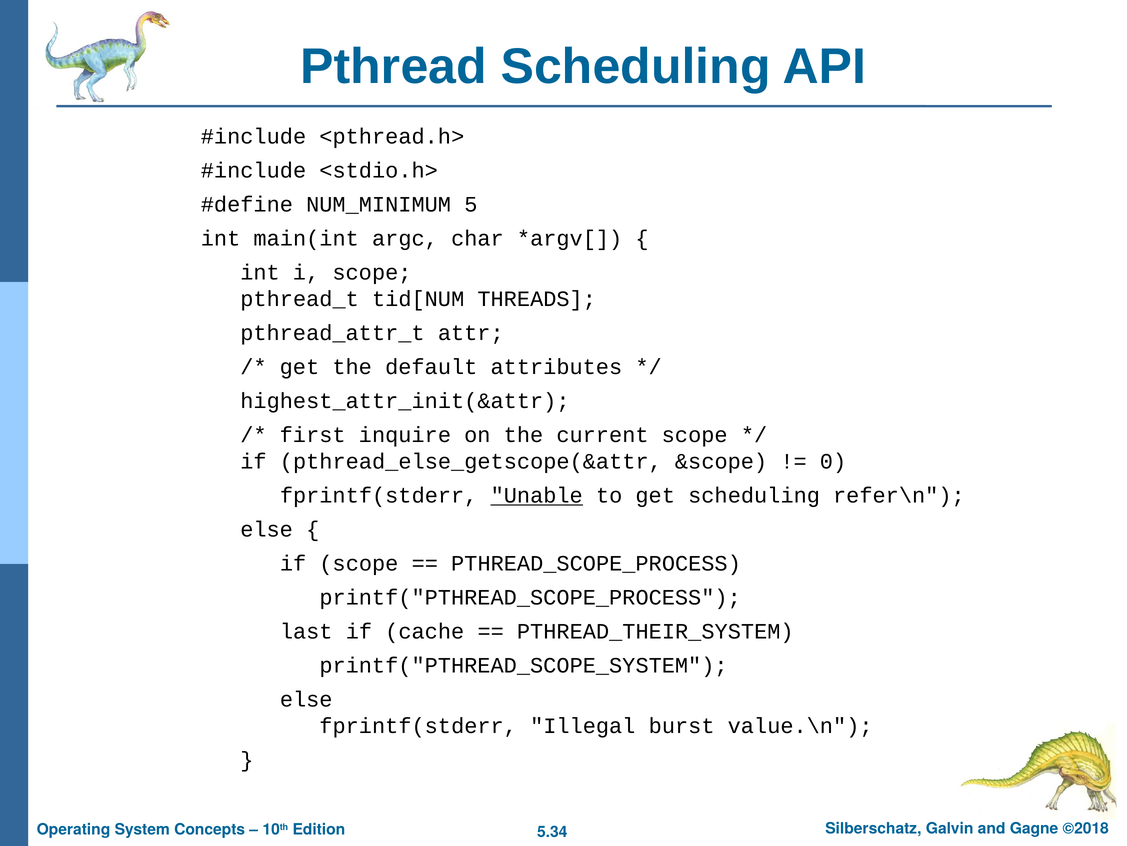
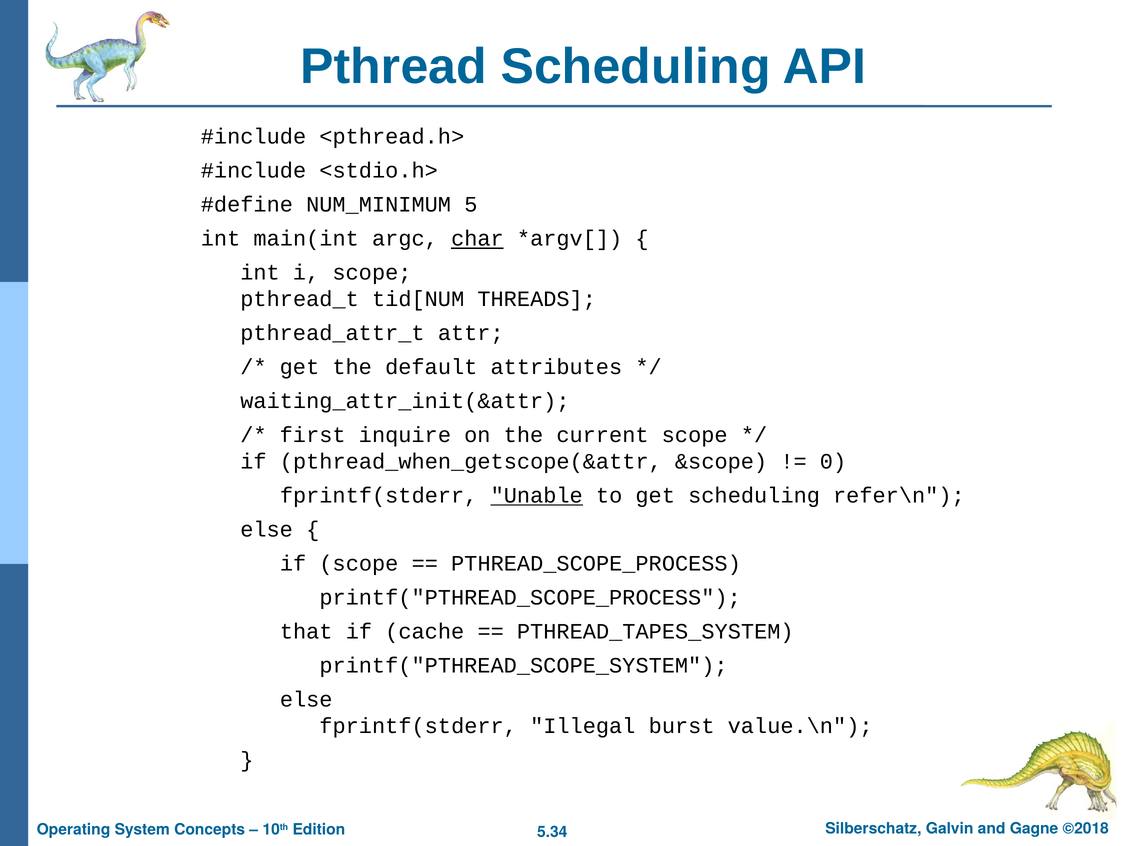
char underline: none -> present
highest_attr_init(&attr: highest_attr_init(&attr -> waiting_attr_init(&attr
pthread_else_getscope(&attr: pthread_else_getscope(&attr -> pthread_when_getscope(&attr
last: last -> that
PTHREAD_THEIR_SYSTEM: PTHREAD_THEIR_SYSTEM -> PTHREAD_TAPES_SYSTEM
